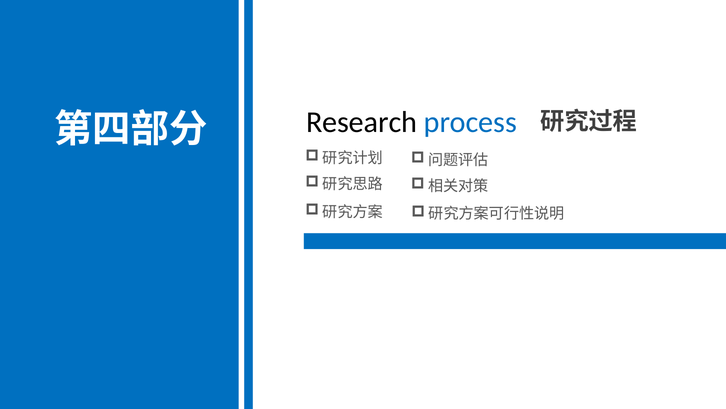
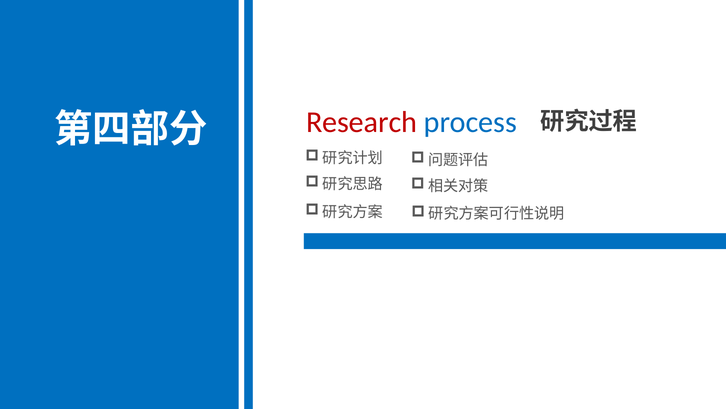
Research colour: black -> red
